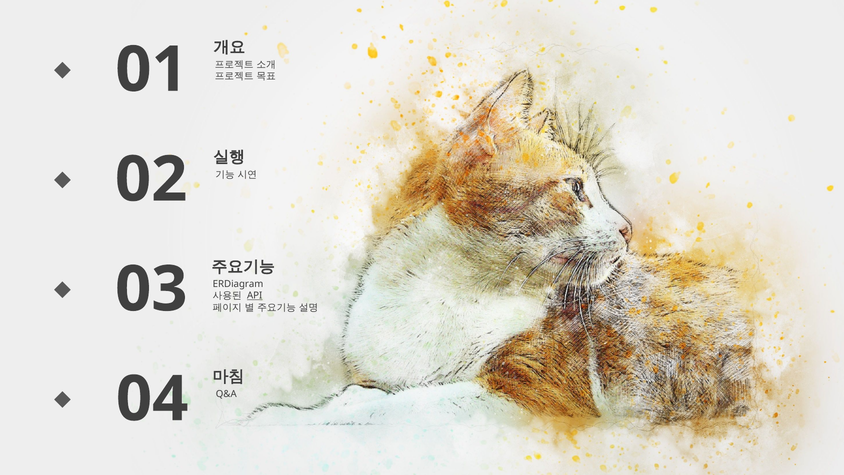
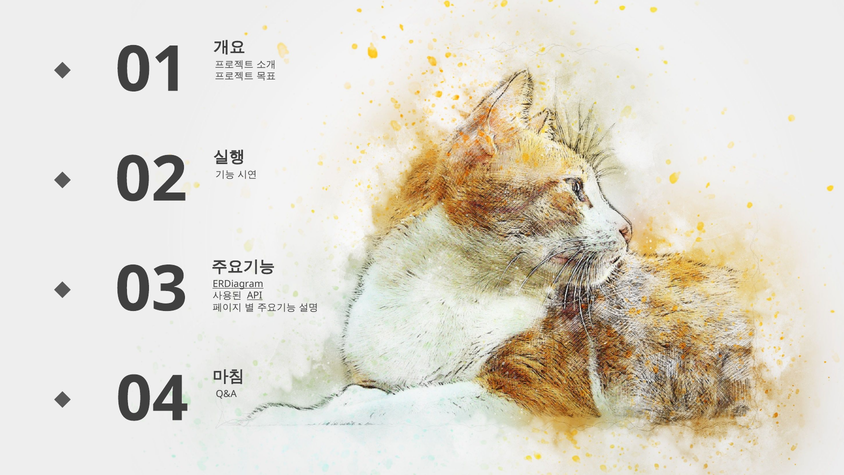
ERDiagram underline: none -> present
